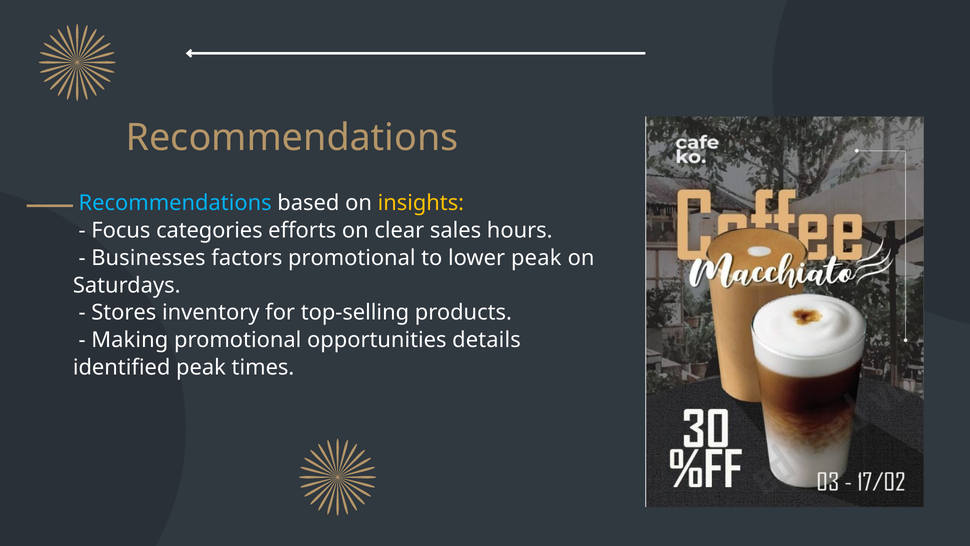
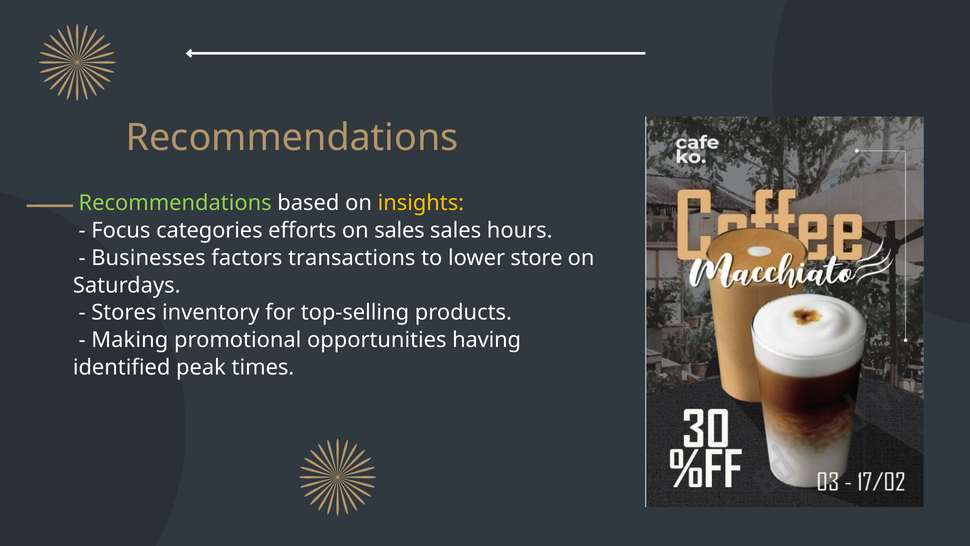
Recommendations at (175, 203) colour: light blue -> light green
on clear: clear -> sales
factors promotional: promotional -> transactions
lower peak: peak -> store
details: details -> having
